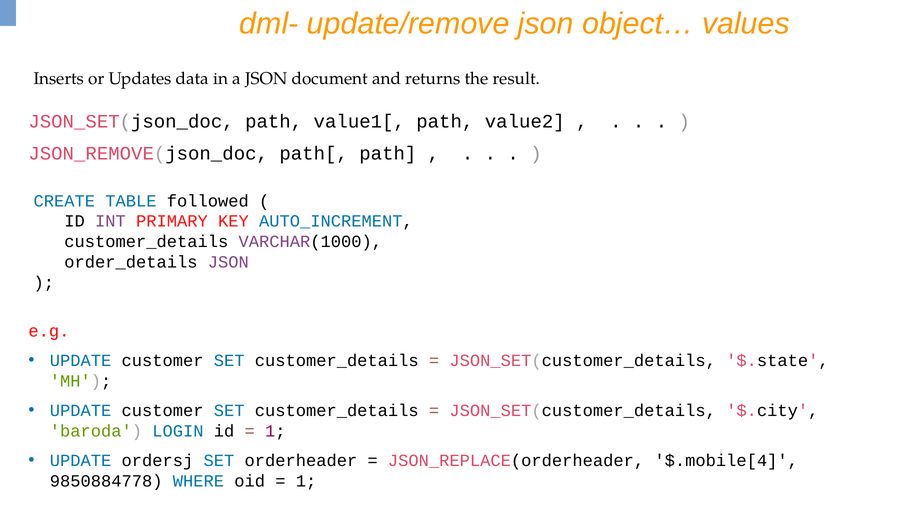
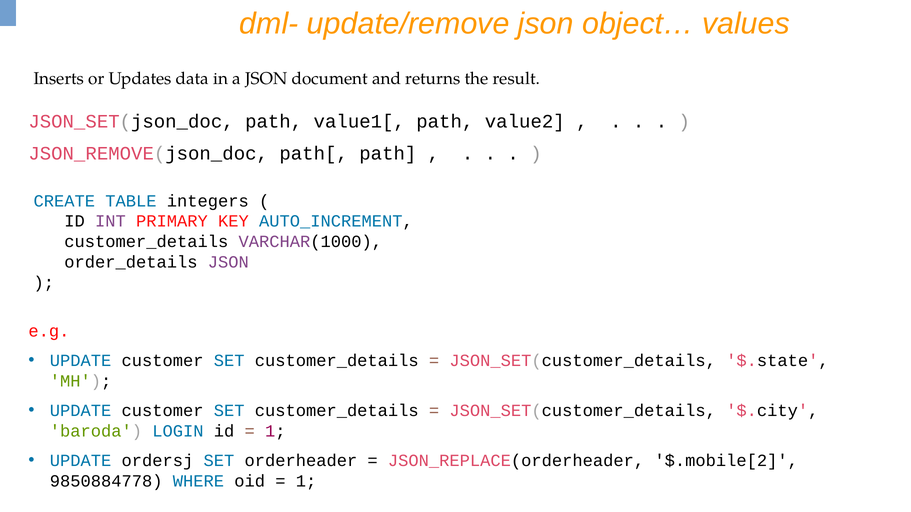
followed: followed -> integers
$.mobile[4: $.mobile[4 -> $.mobile[2
